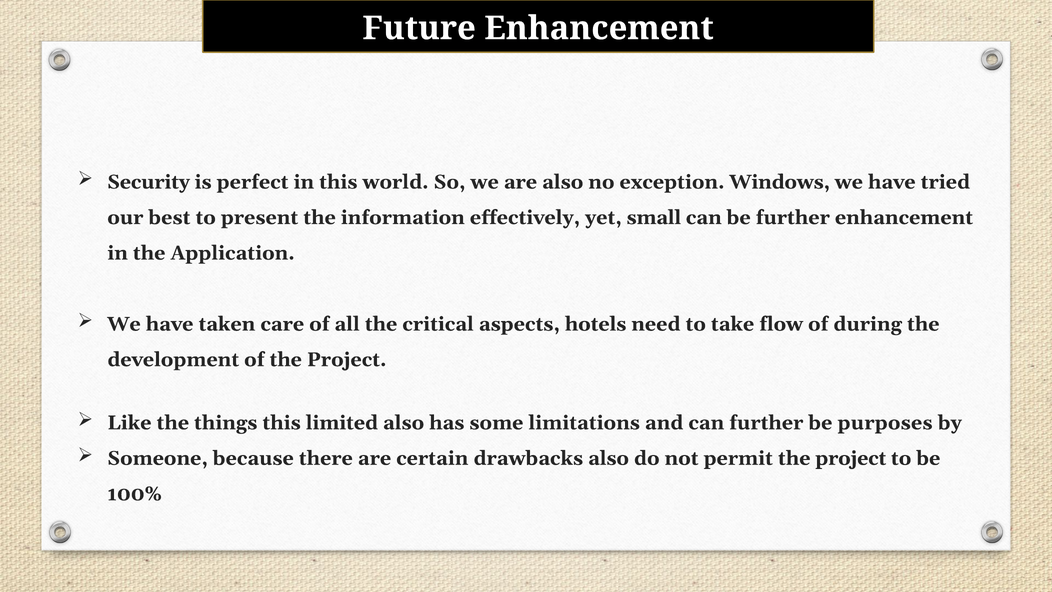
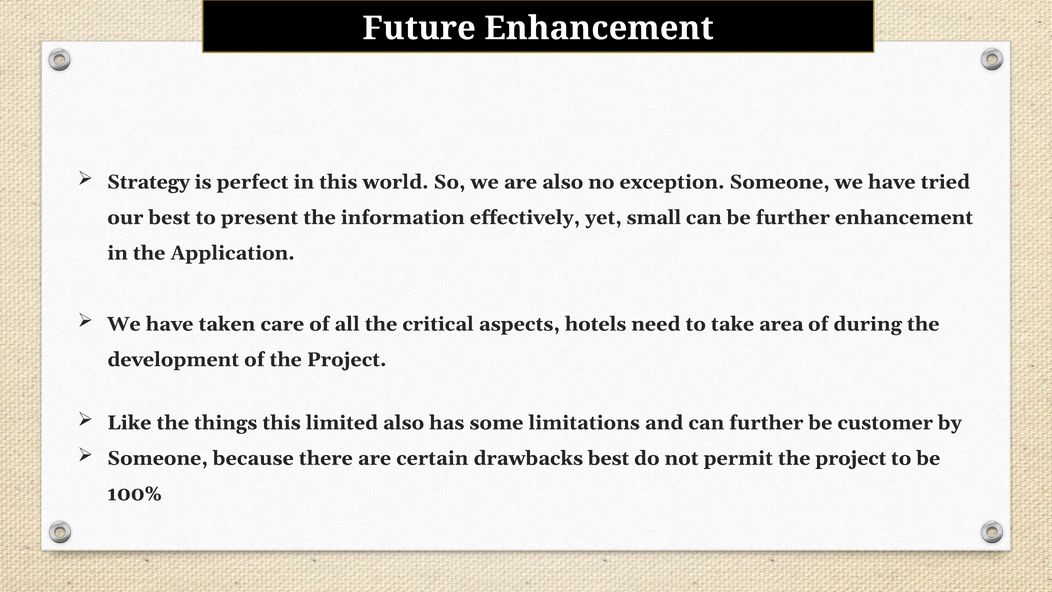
Security: Security -> Strategy
exception Windows: Windows -> Someone
flow: flow -> area
purposes: purposes -> customer
drawbacks also: also -> best
